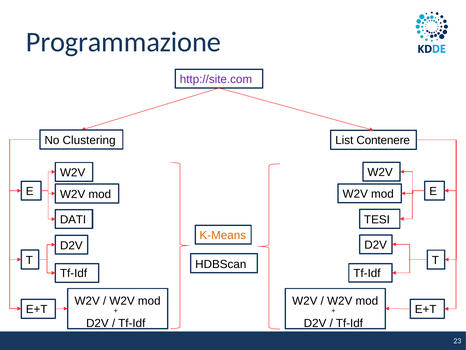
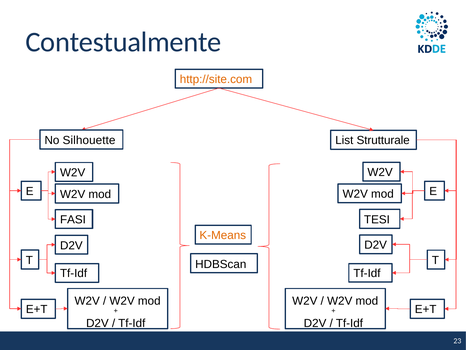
Programmazione: Programmazione -> Contestualmente
http://site.com colour: purple -> orange
Clustering: Clustering -> Silhouette
Contenere: Contenere -> Strutturale
DATI: DATI -> FASI
